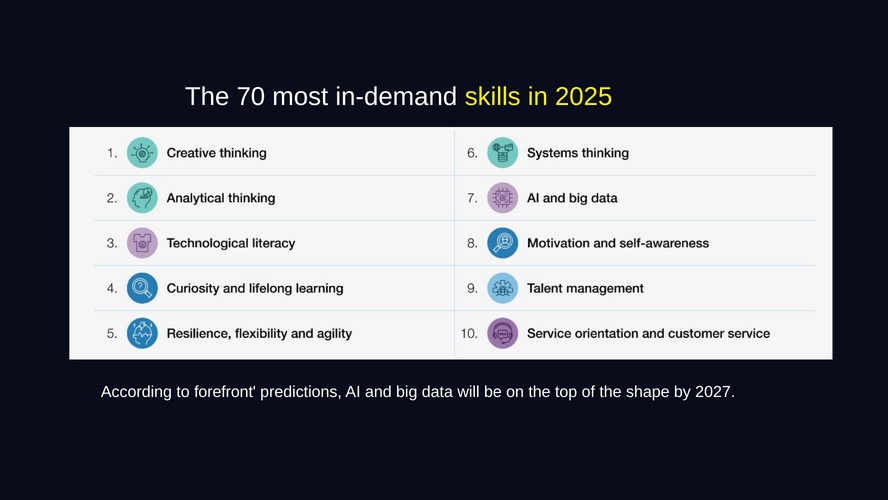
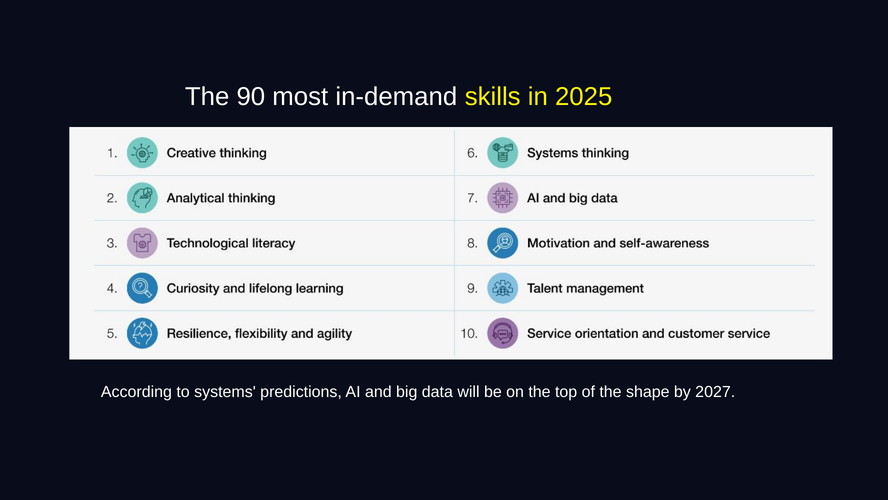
70: 70 -> 90
forefront: forefront -> systems
